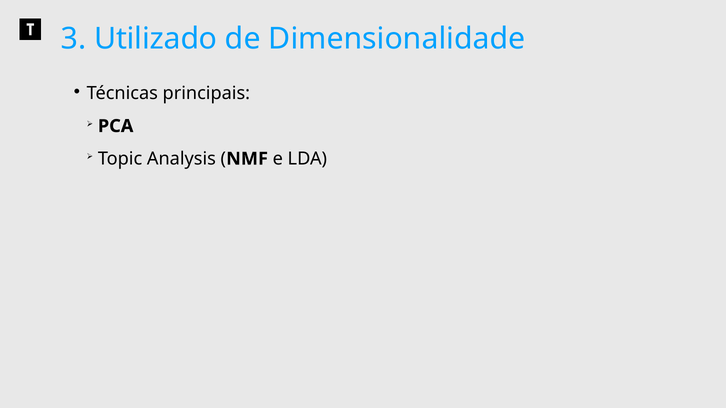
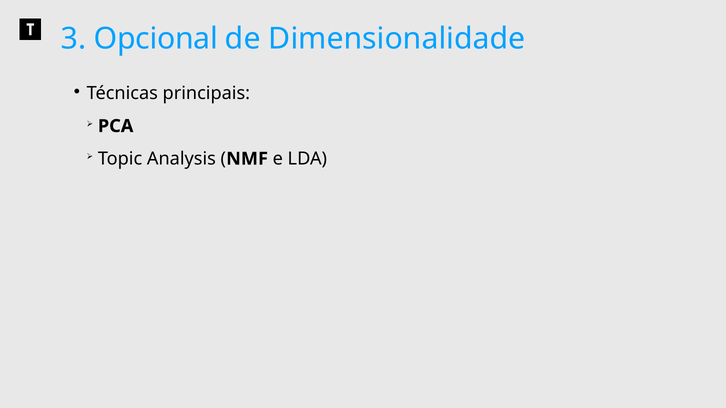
Utilizado: Utilizado -> Opcional
